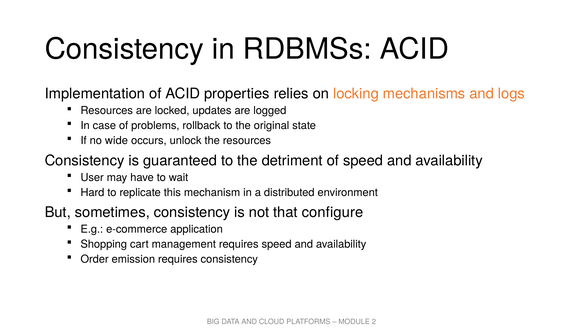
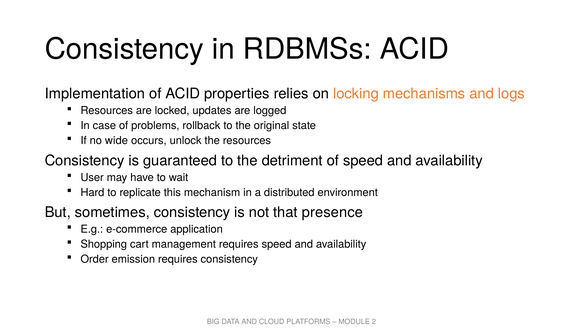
configure: configure -> presence
